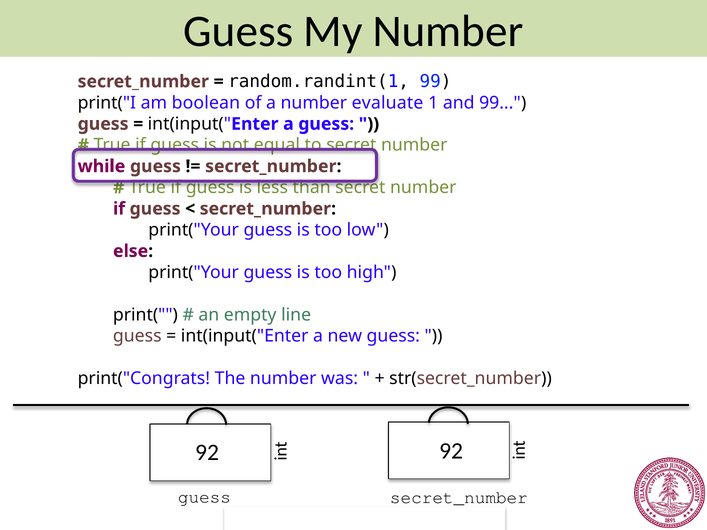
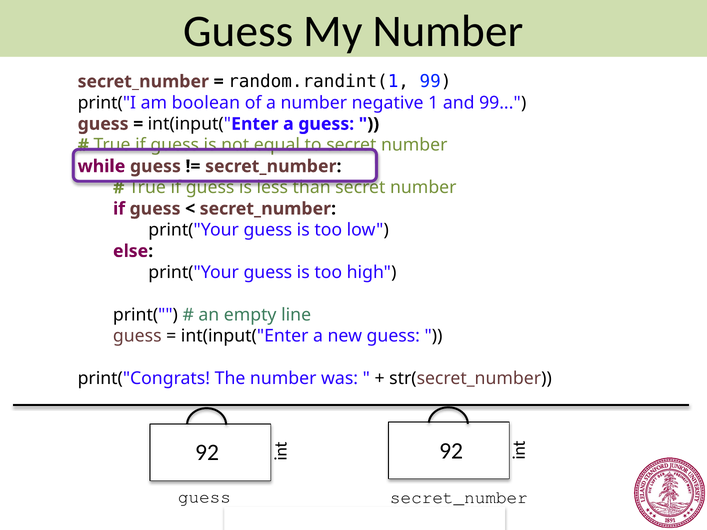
evaluate: evaluate -> negative
